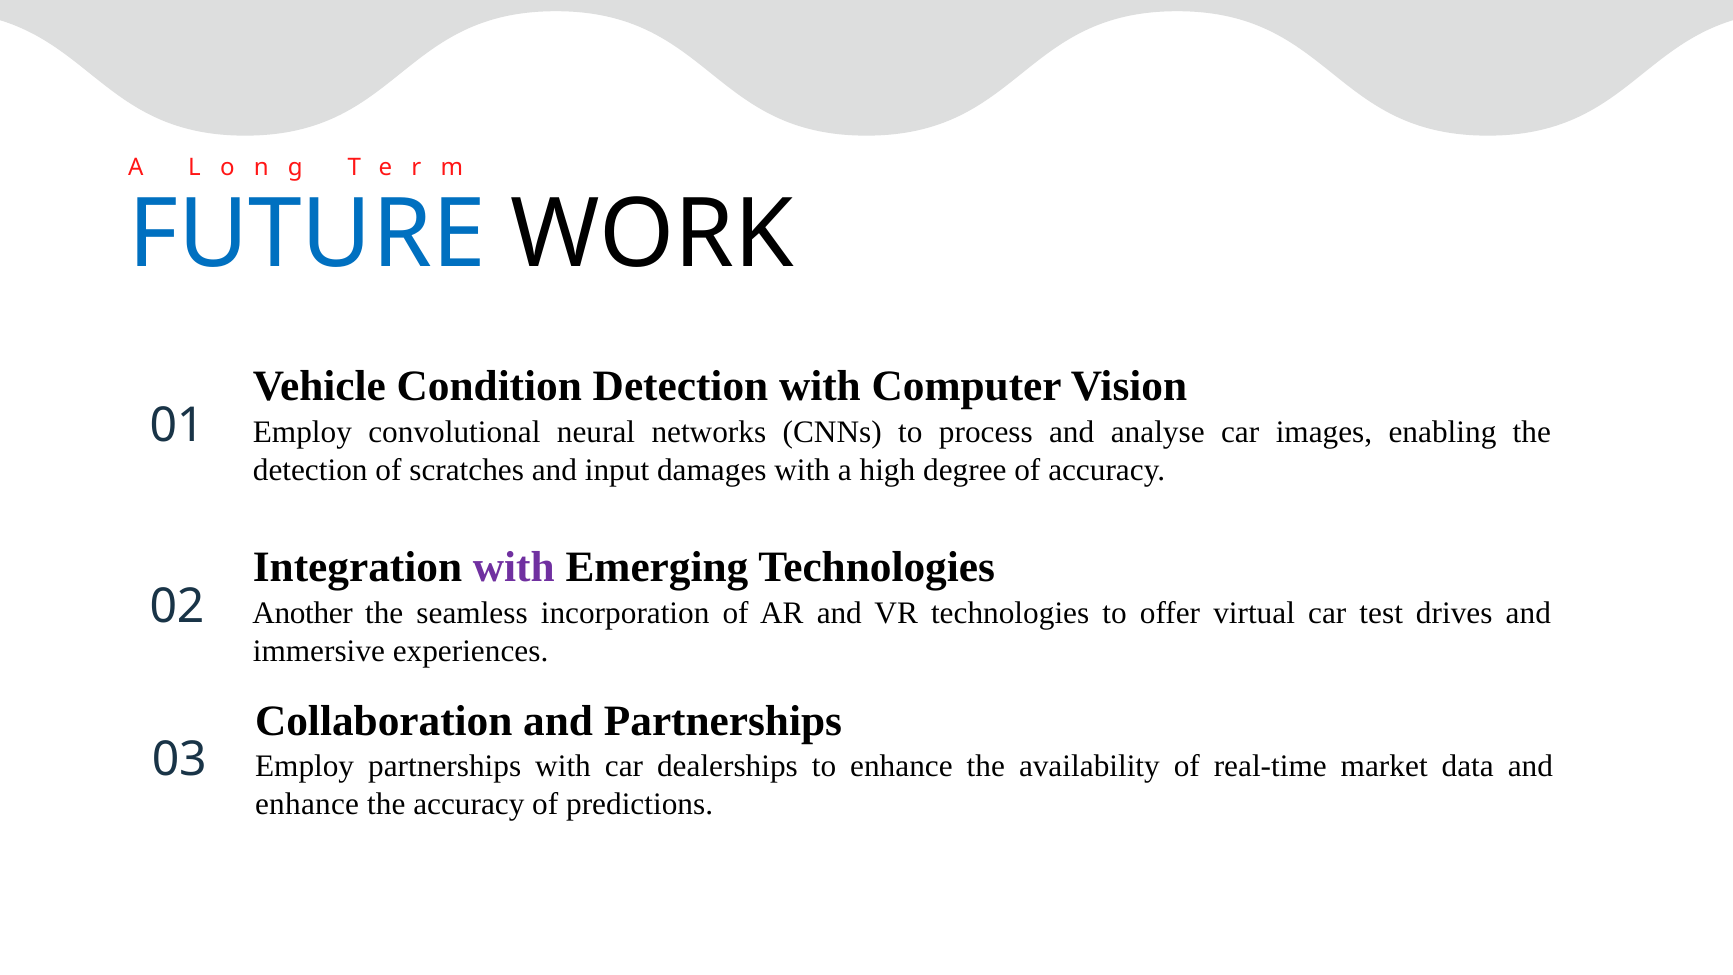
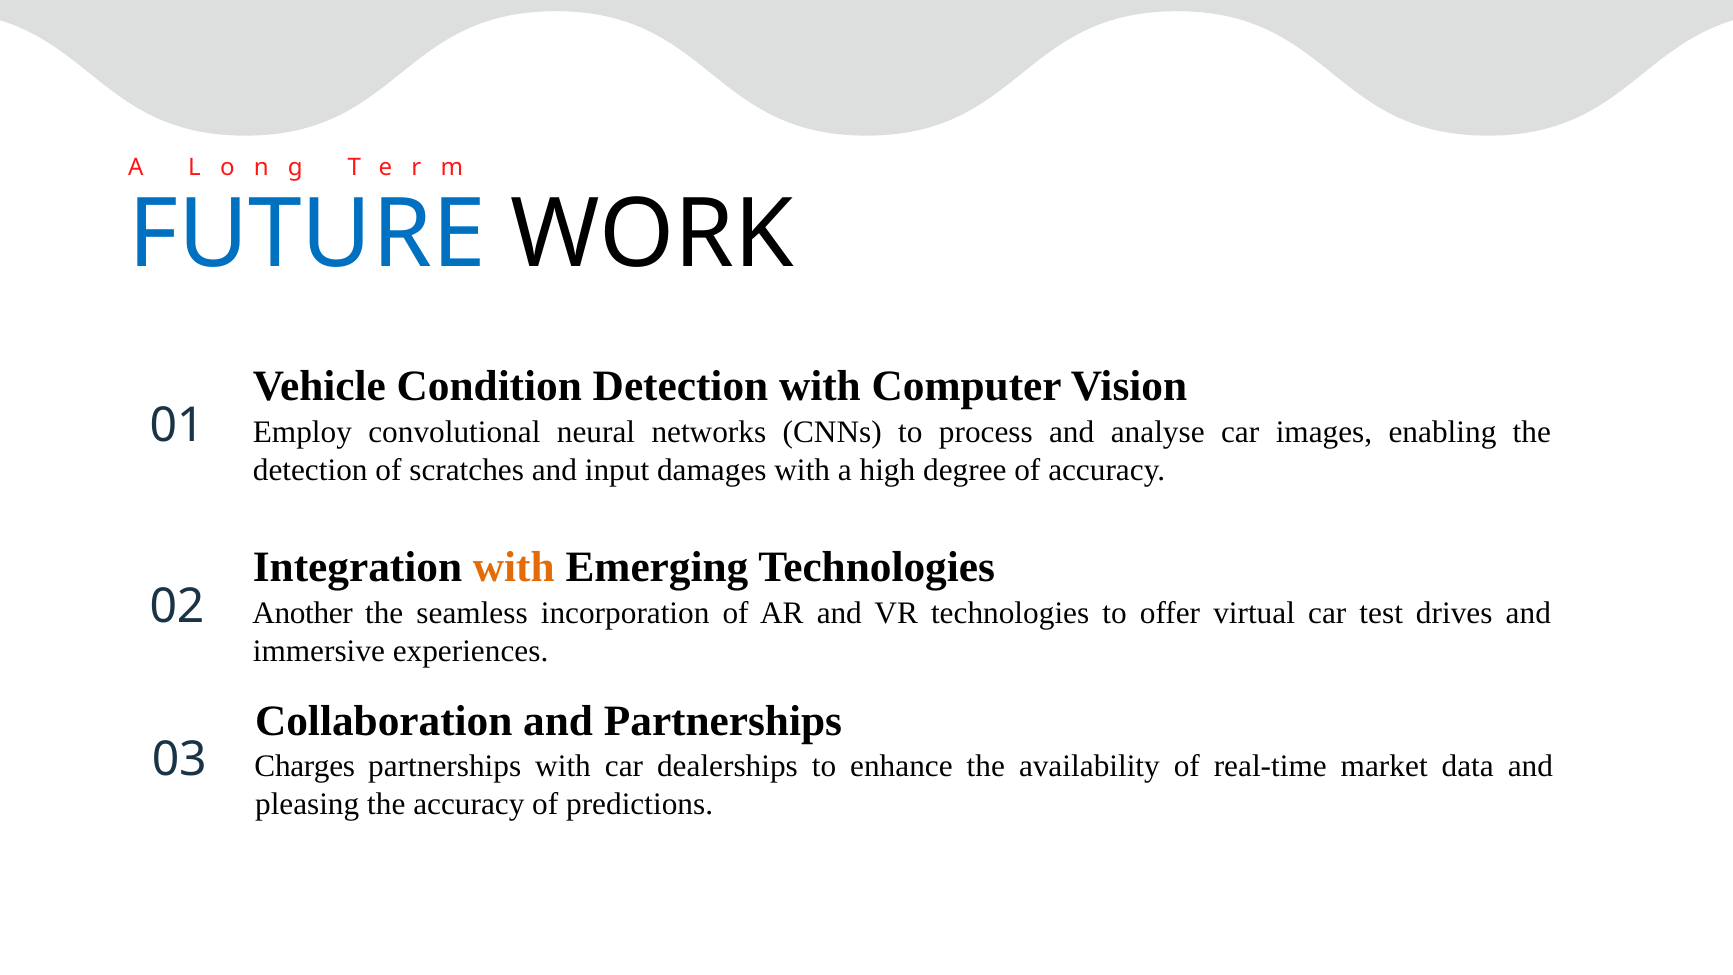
with at (514, 567) colour: purple -> orange
03 Employ: Employ -> Charges
enhance at (307, 804): enhance -> pleasing
